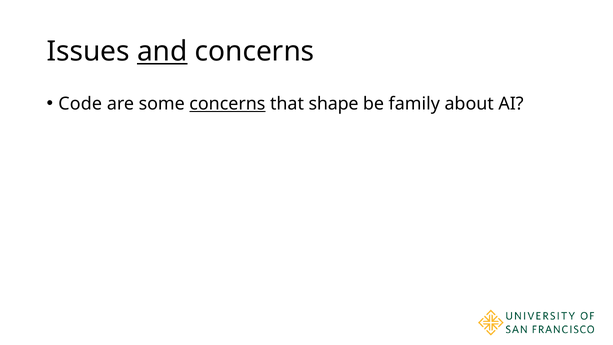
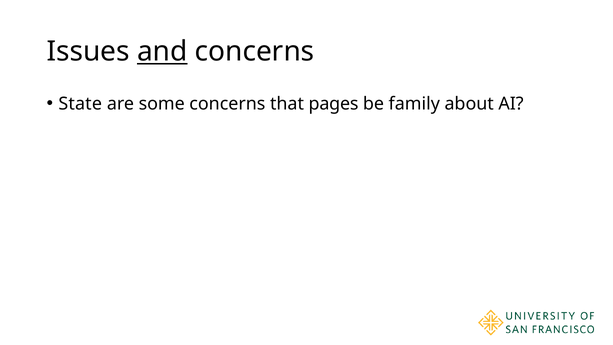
Code: Code -> State
concerns at (227, 104) underline: present -> none
shape: shape -> pages
